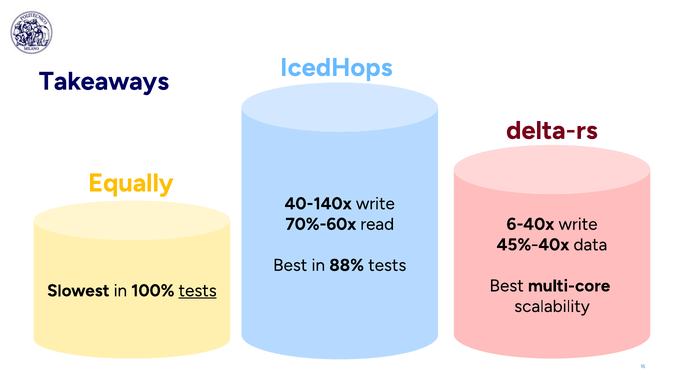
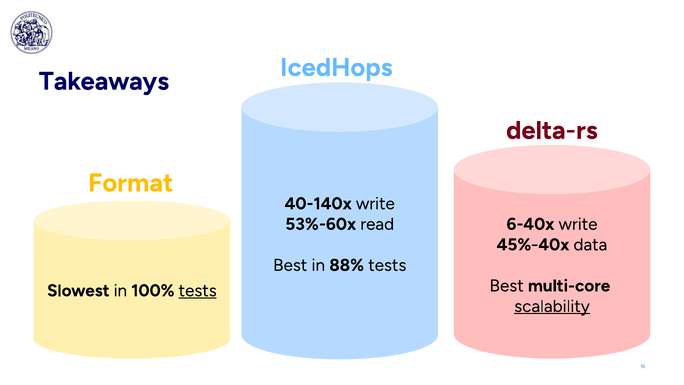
Equally: Equally -> Format
70%-60x: 70%-60x -> 53%-60x
scalability underline: none -> present
